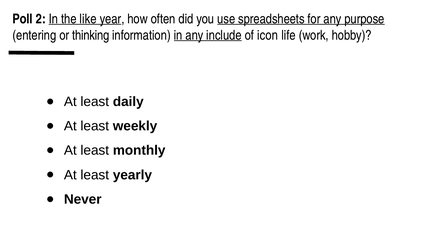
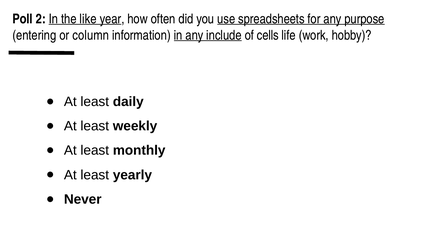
thinking: thinking -> column
icon: icon -> cells
